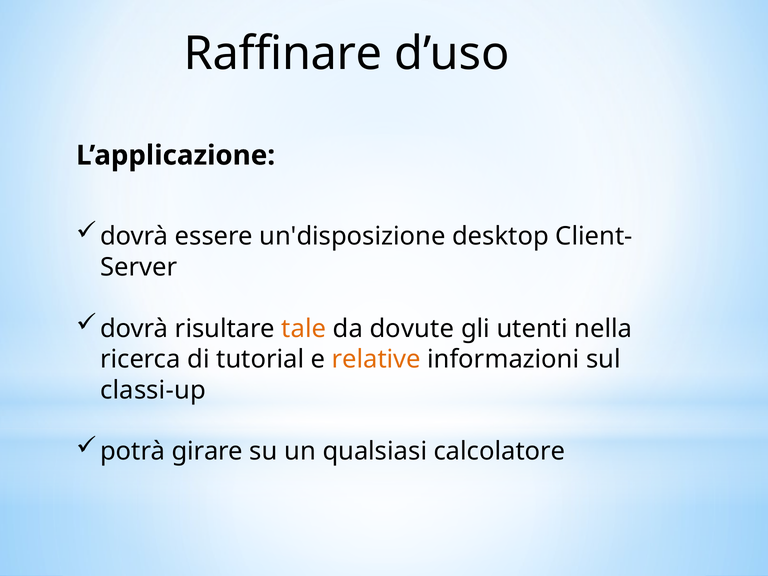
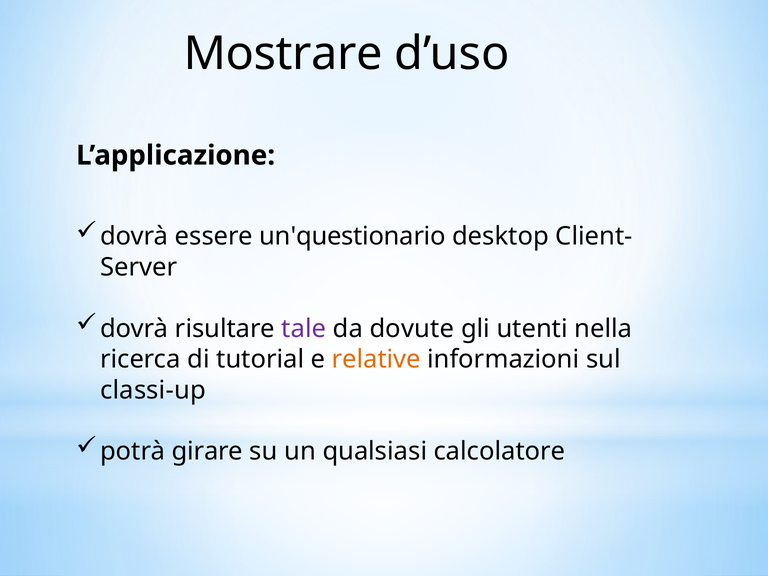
Raffinare: Raffinare -> Mostrare
un'disposizione: un'disposizione -> un'questionario
tale colour: orange -> purple
